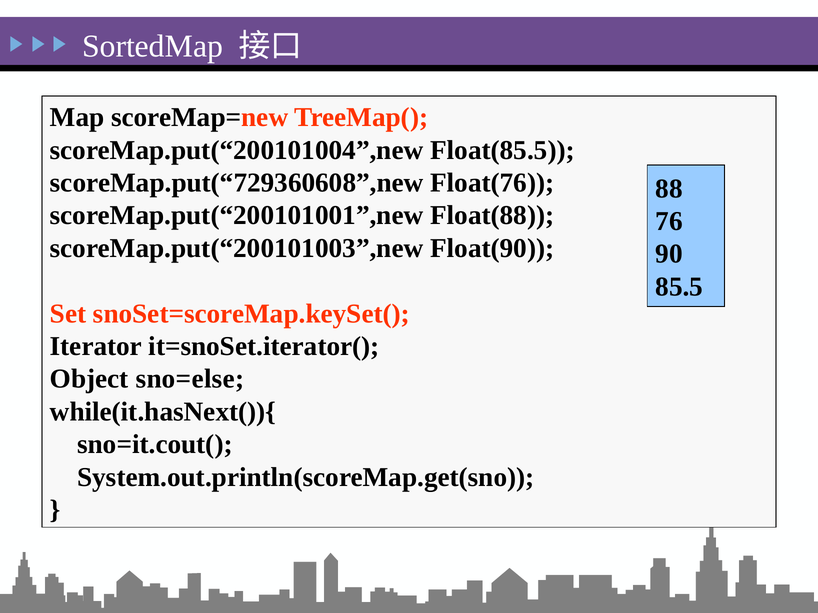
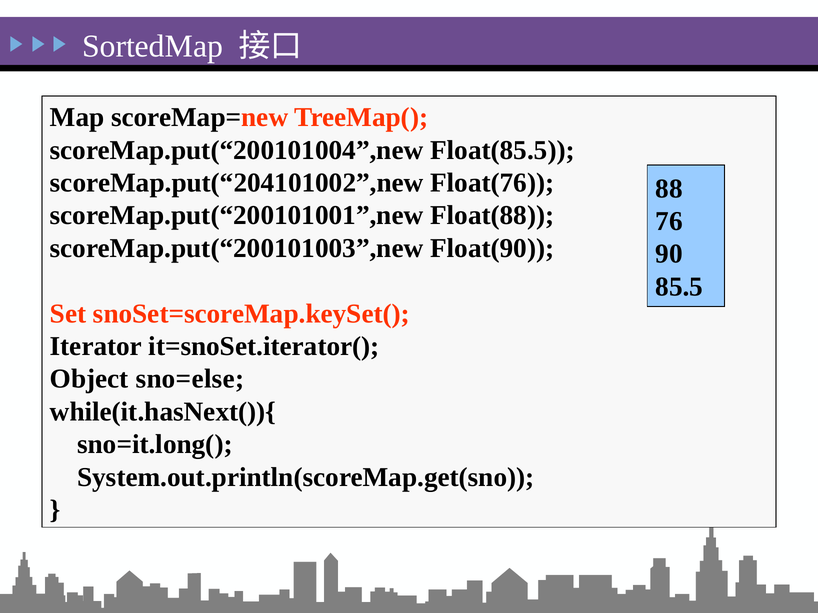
scoreMap.put(“729360608”,new: scoreMap.put(“729360608”,new -> scoreMap.put(“204101002”,new
sno=it.cout(: sno=it.cout( -> sno=it.long(
